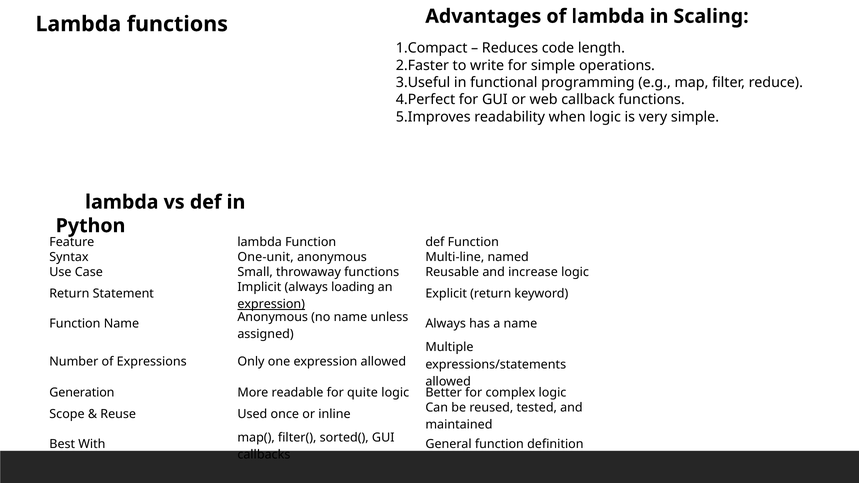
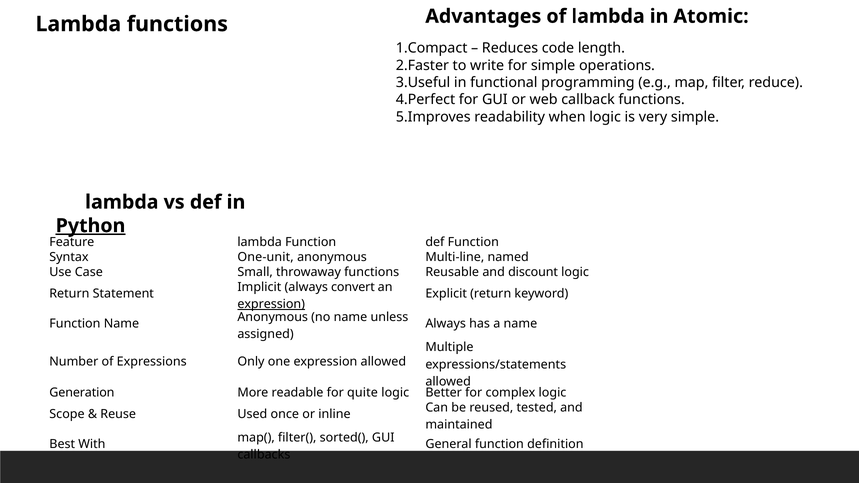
Scaling: Scaling -> Atomic
Python underline: none -> present
increase: increase -> discount
loading: loading -> convert
